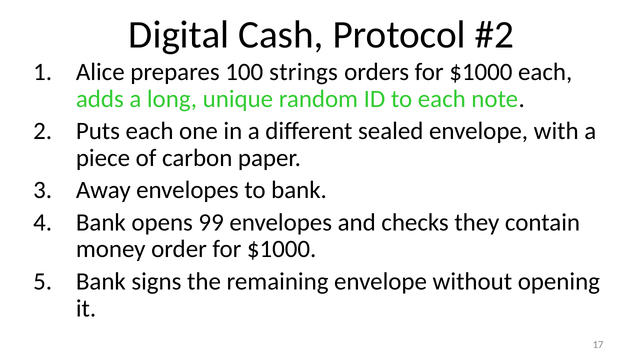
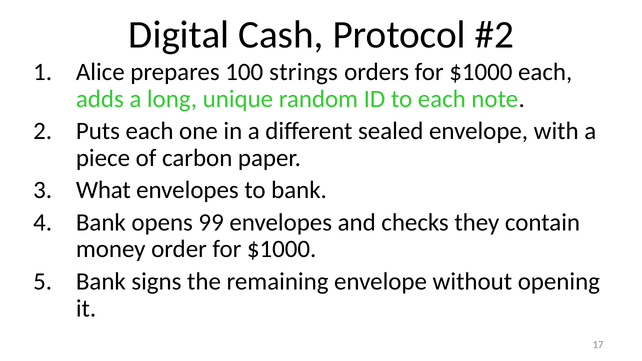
Away: Away -> What
